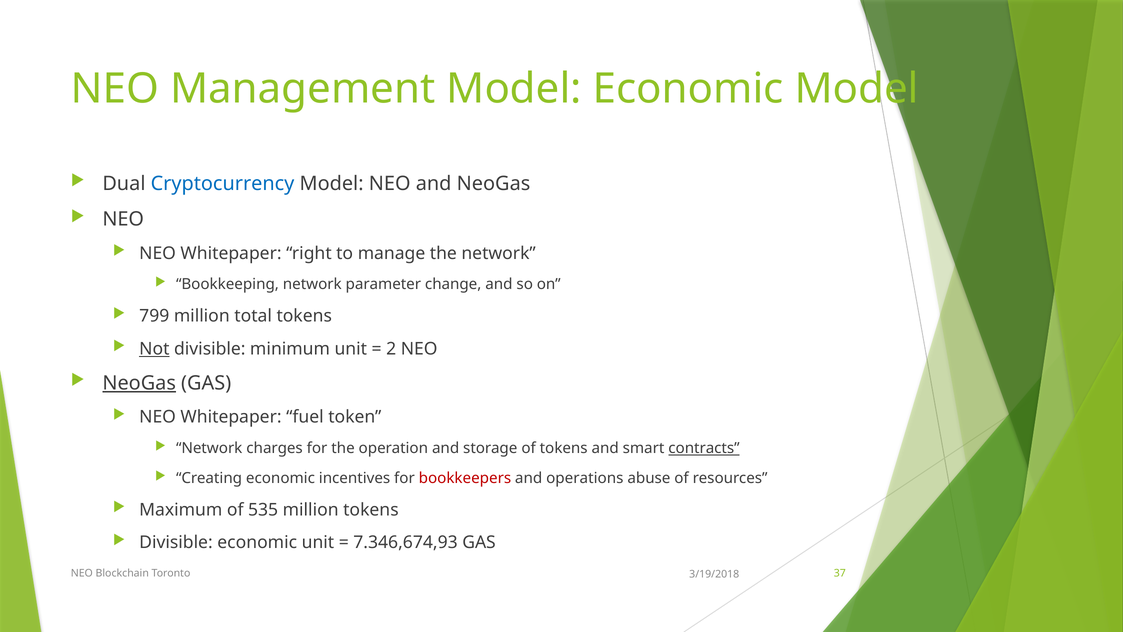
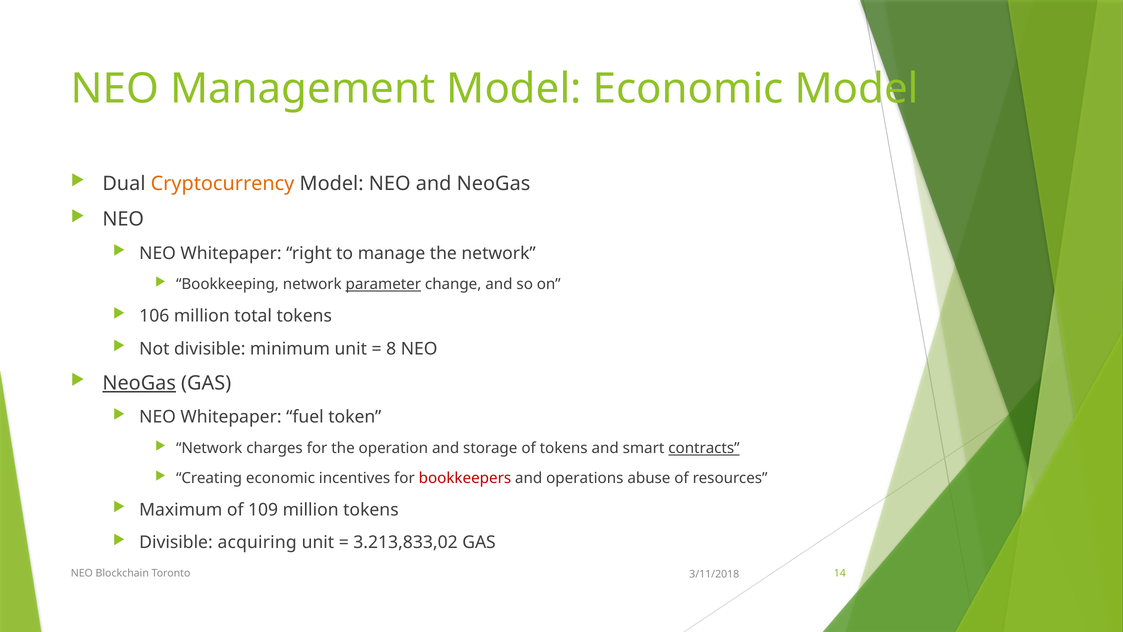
Cryptocurrency colour: blue -> orange
parameter underline: none -> present
799: 799 -> 106
Not underline: present -> none
2: 2 -> 8
535: 535 -> 109
Divisible economic: economic -> acquiring
7.346,674,93: 7.346,674,93 -> 3.213,833,02
37: 37 -> 14
3/19/2018: 3/19/2018 -> 3/11/2018
